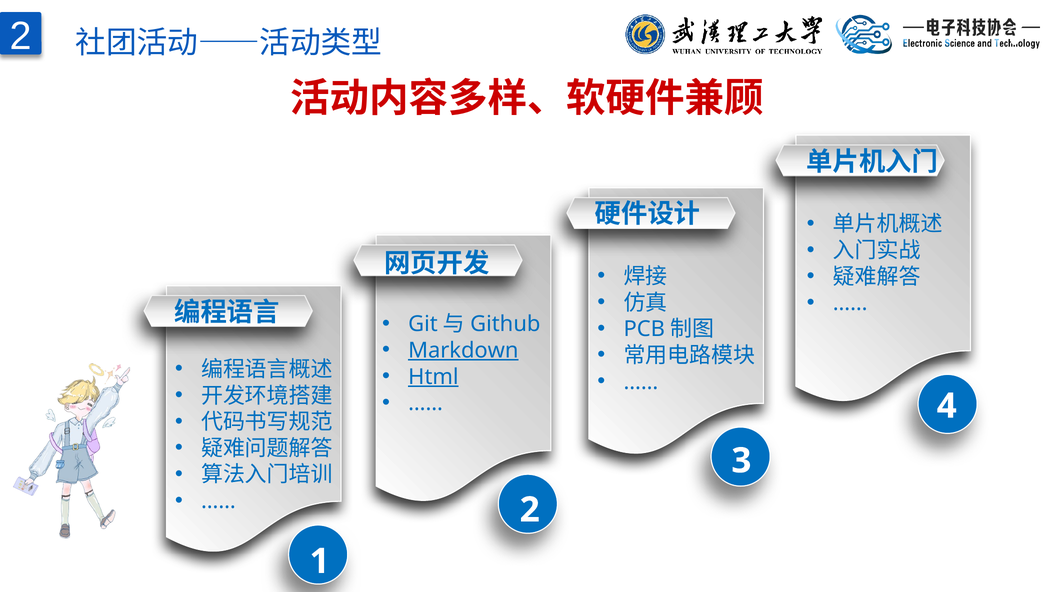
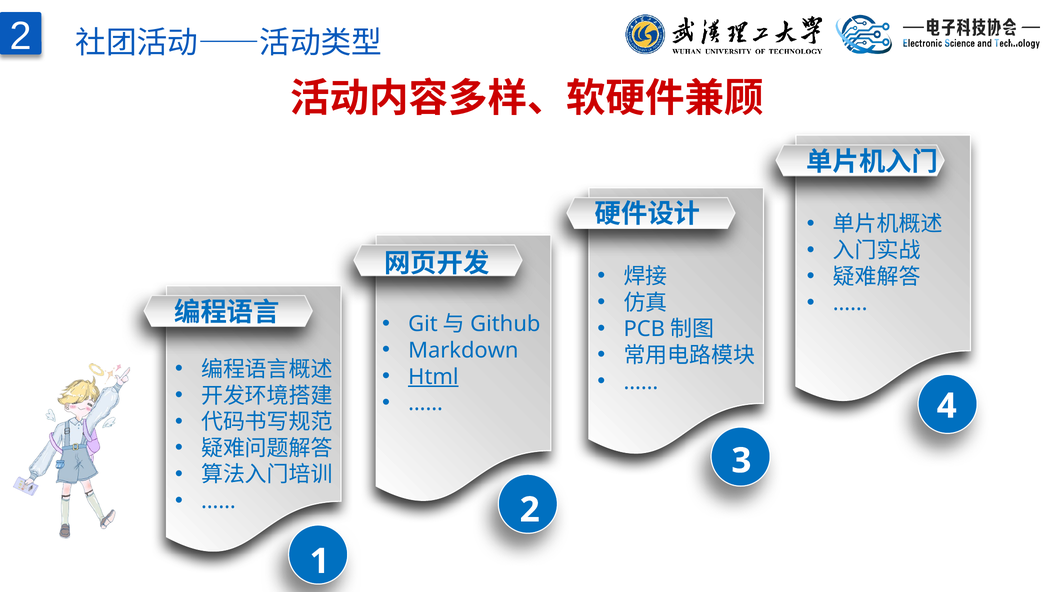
Markdown underline: present -> none
